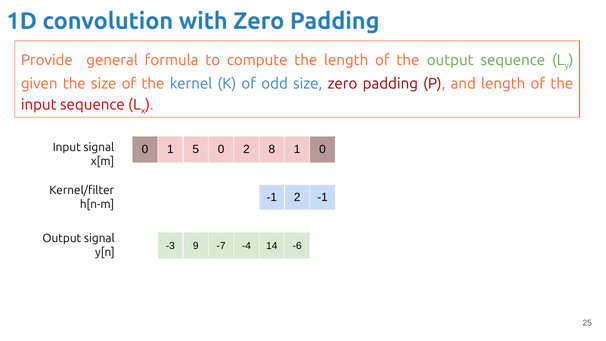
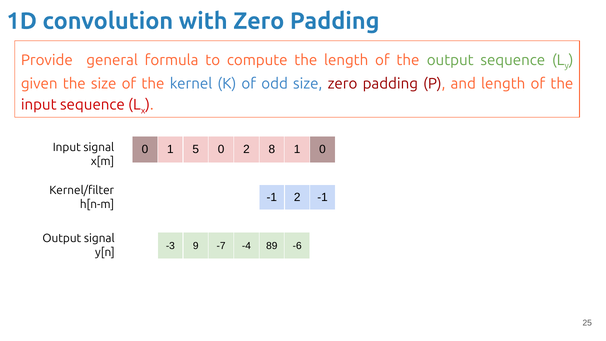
14: 14 -> 89
